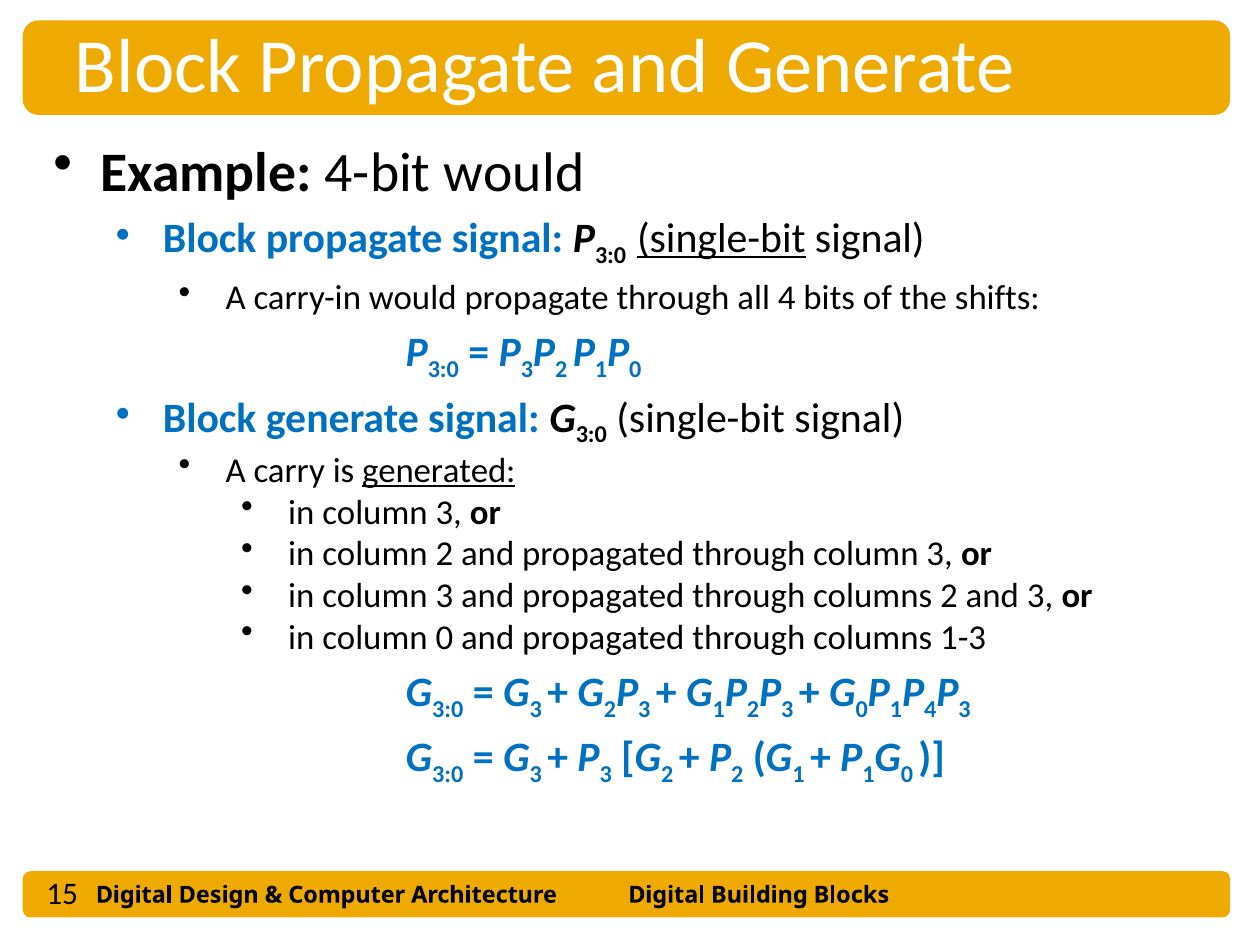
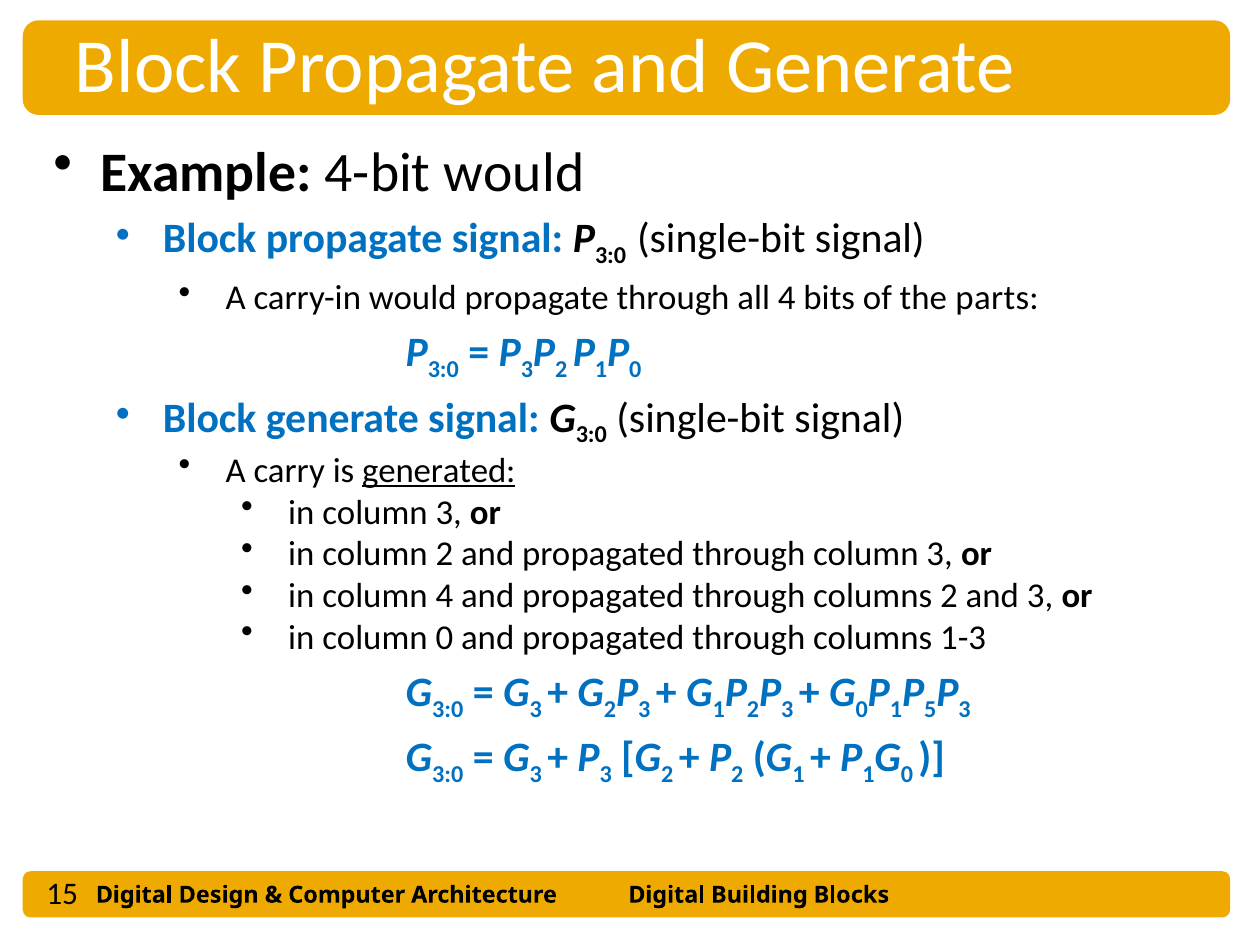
single-bit at (721, 239) underline: present -> none
shifts: shifts -> parts
3 at (444, 596): 3 -> 4
4 at (930, 709): 4 -> 5
